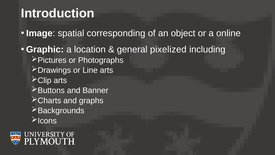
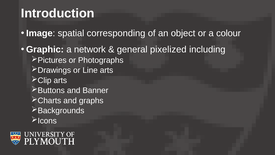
online: online -> colour
location: location -> network
